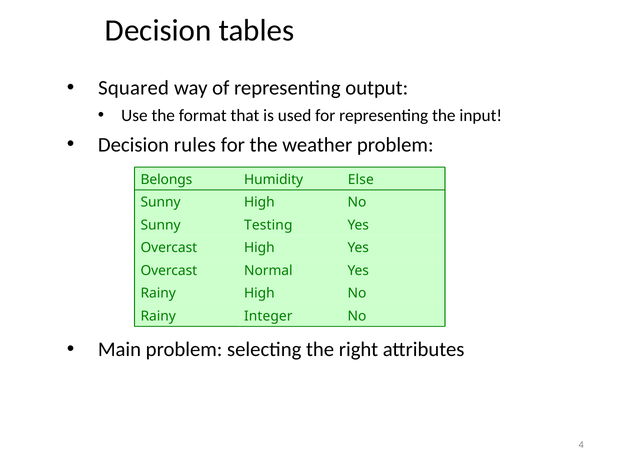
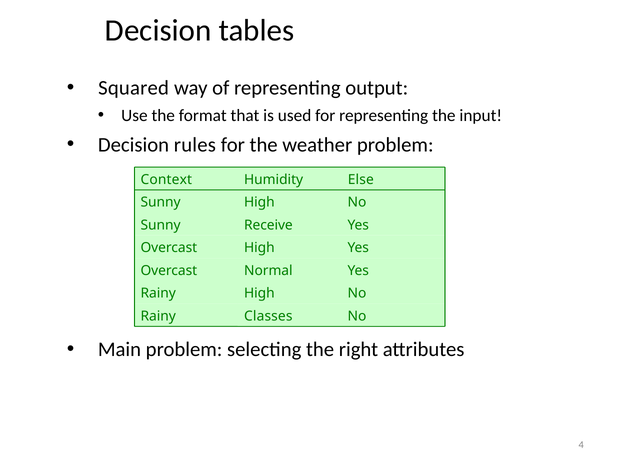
Belongs: Belongs -> Context
Testing: Testing -> Receive
Integer: Integer -> Classes
